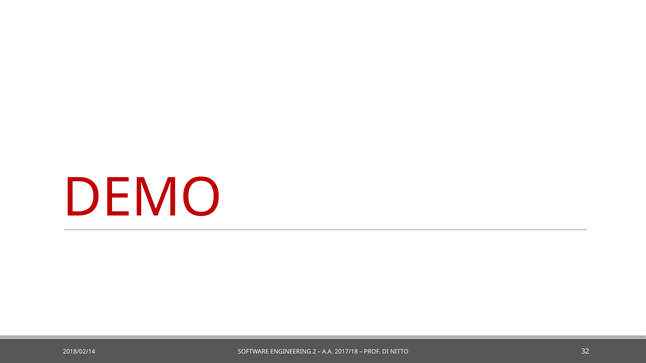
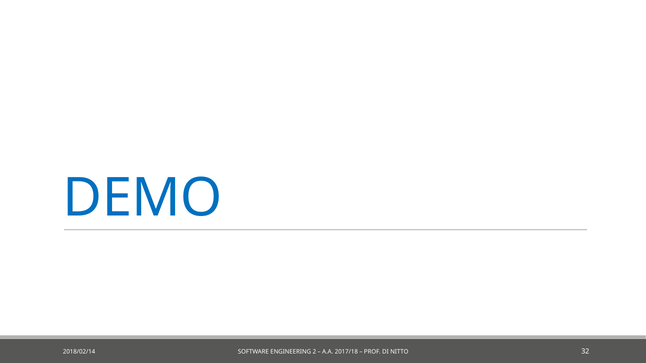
DEMO colour: red -> blue
